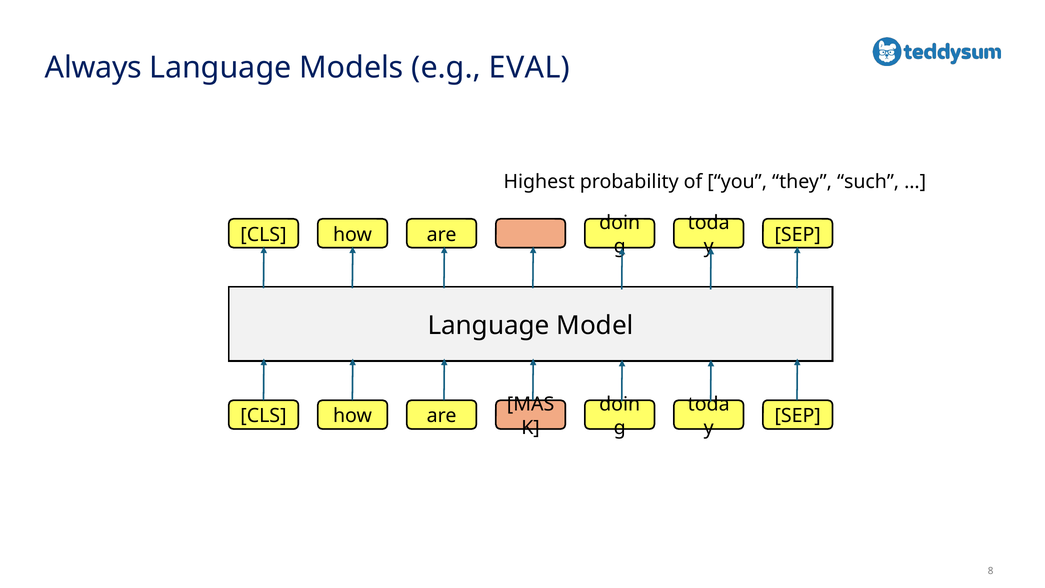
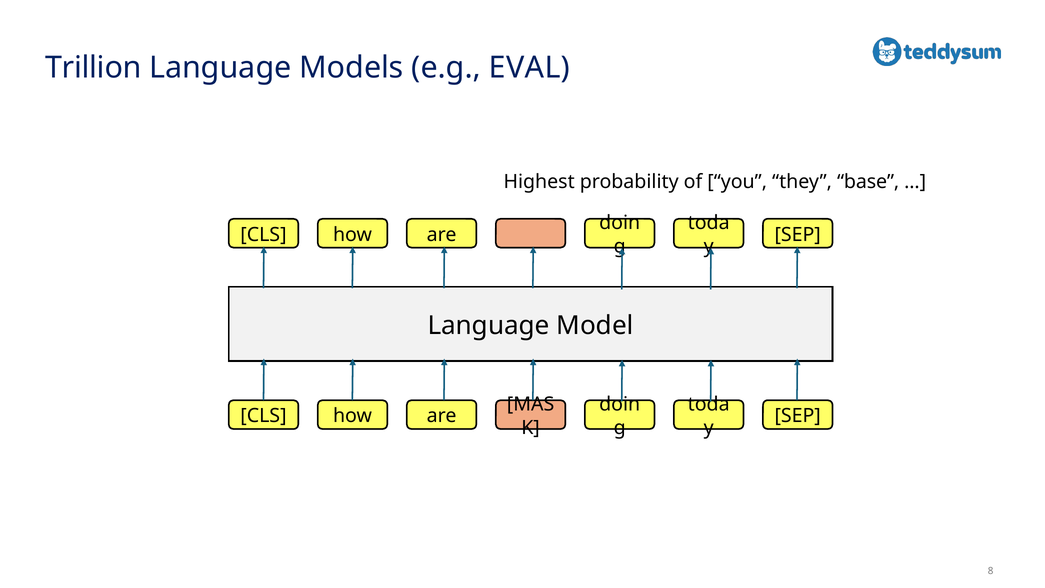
Always: Always -> Trillion
such: such -> base
